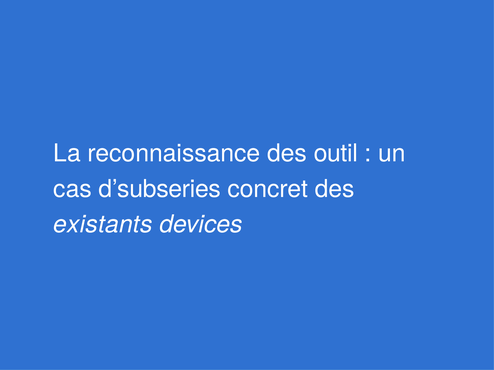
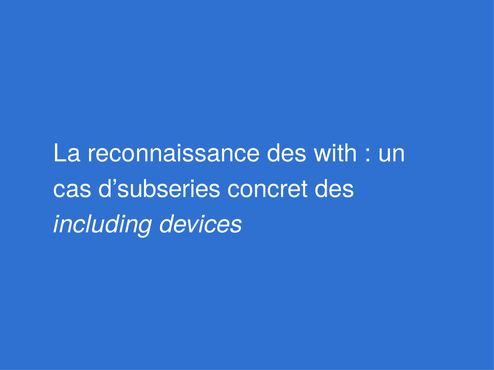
outil: outil -> with
existants: existants -> including
